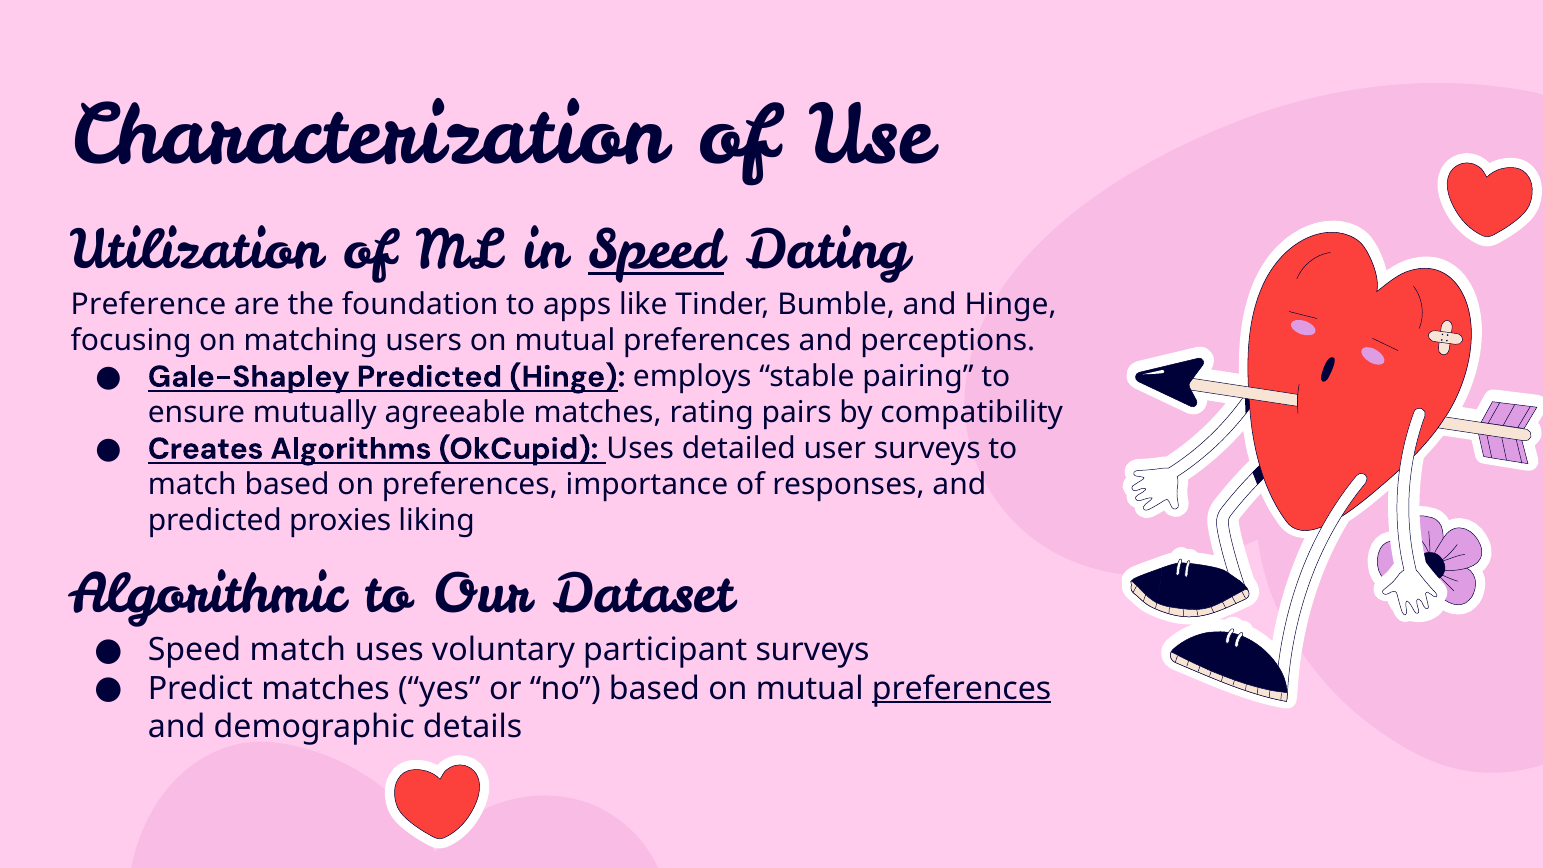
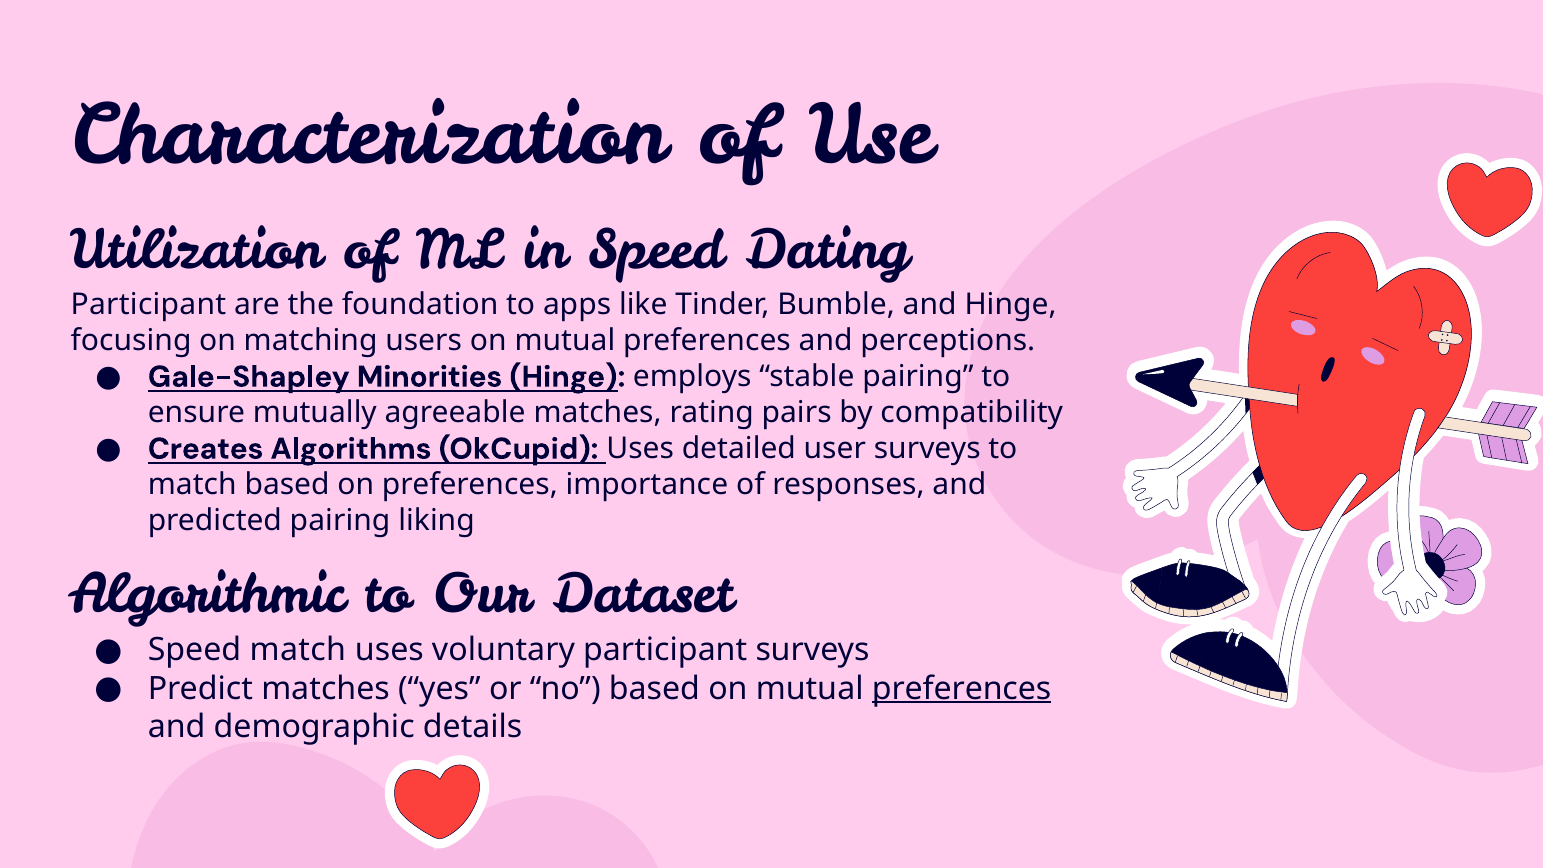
Speed at (656, 251) underline: present -> none
Preference at (148, 305): Preference -> Participant
Gale-Shapley Predicted: Predicted -> Minorities
predicted proxies: proxies -> pairing
